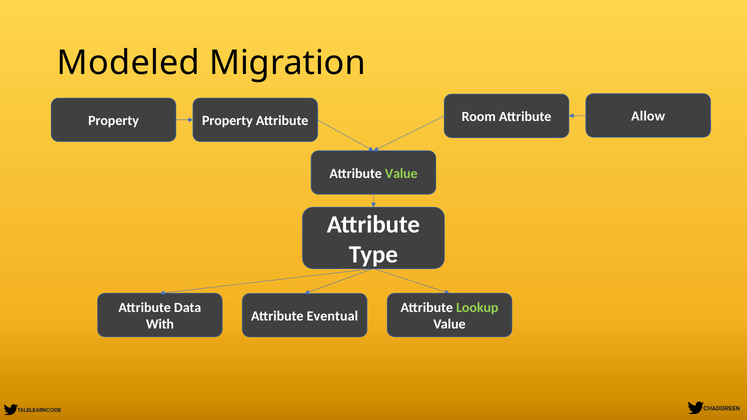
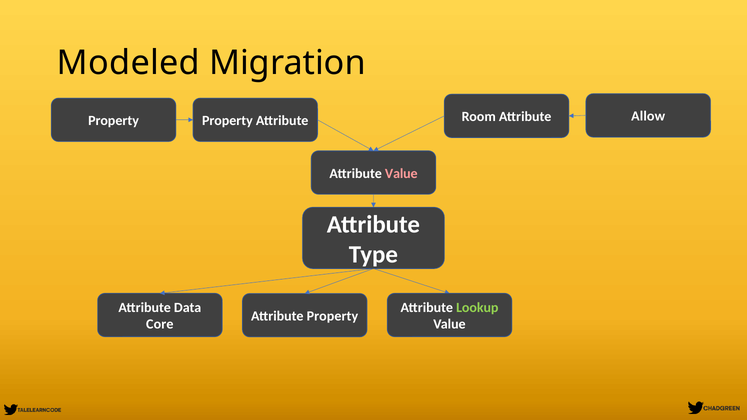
Value at (401, 174) colour: light green -> pink
Eventual at (332, 316): Eventual -> Property
With: With -> Core
